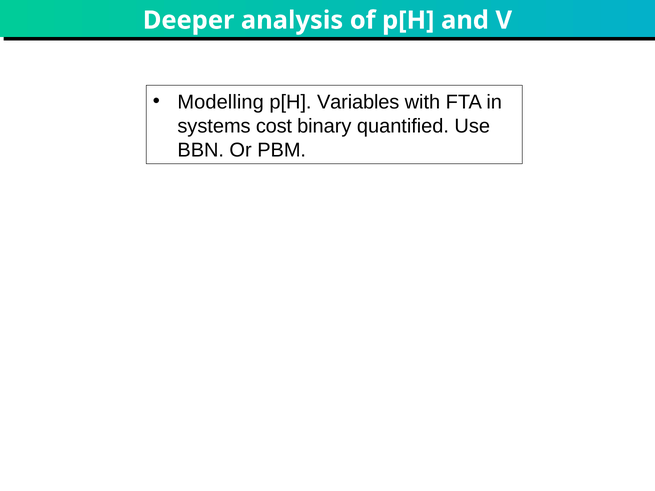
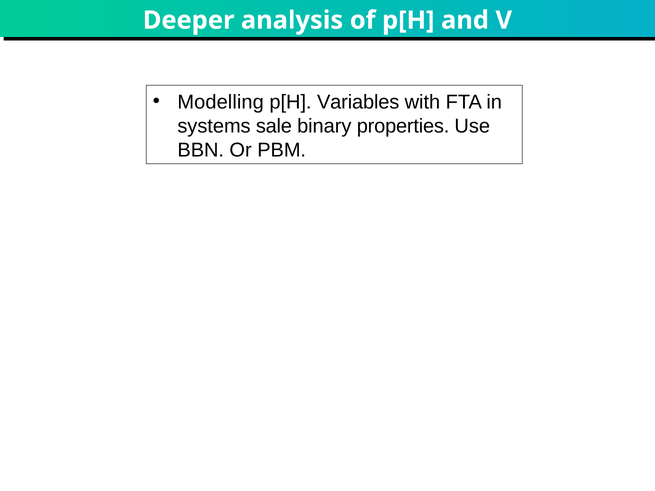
cost: cost -> sale
quantified: quantified -> properties
